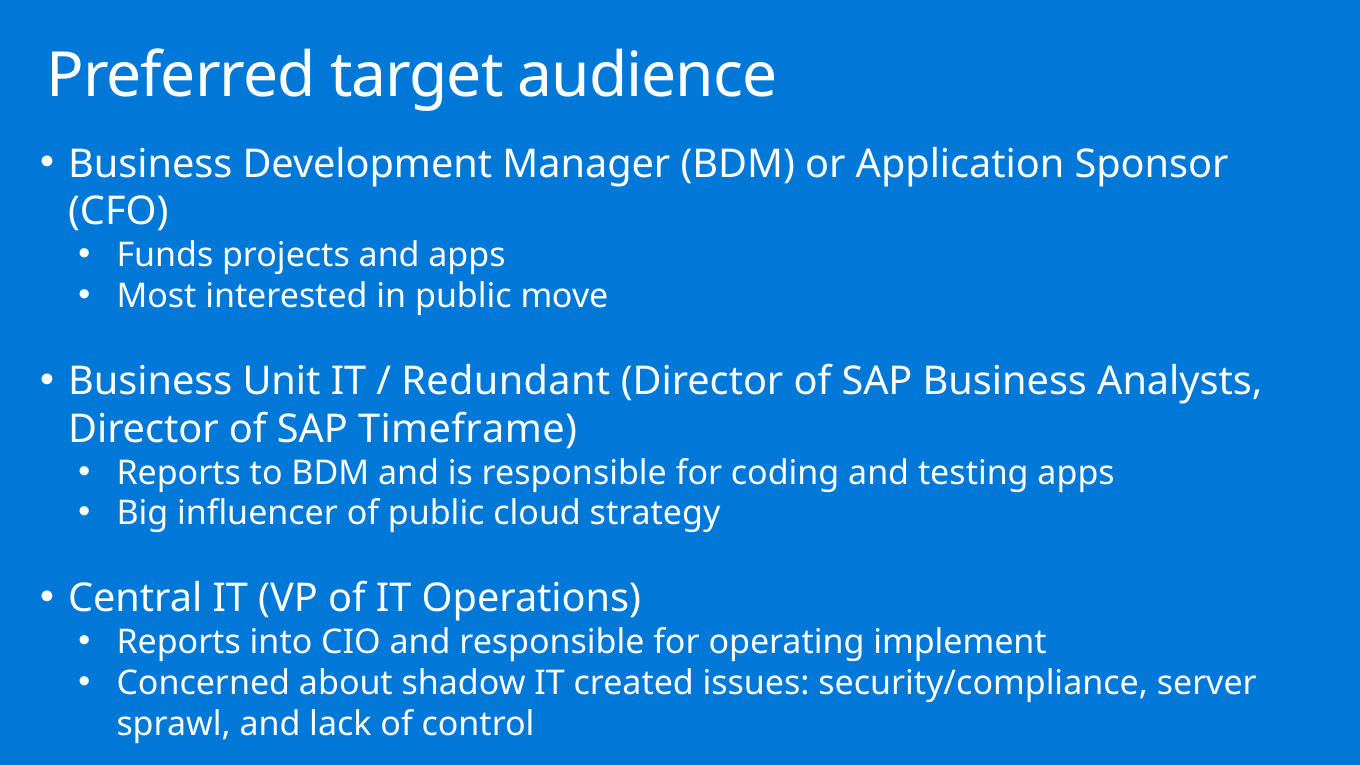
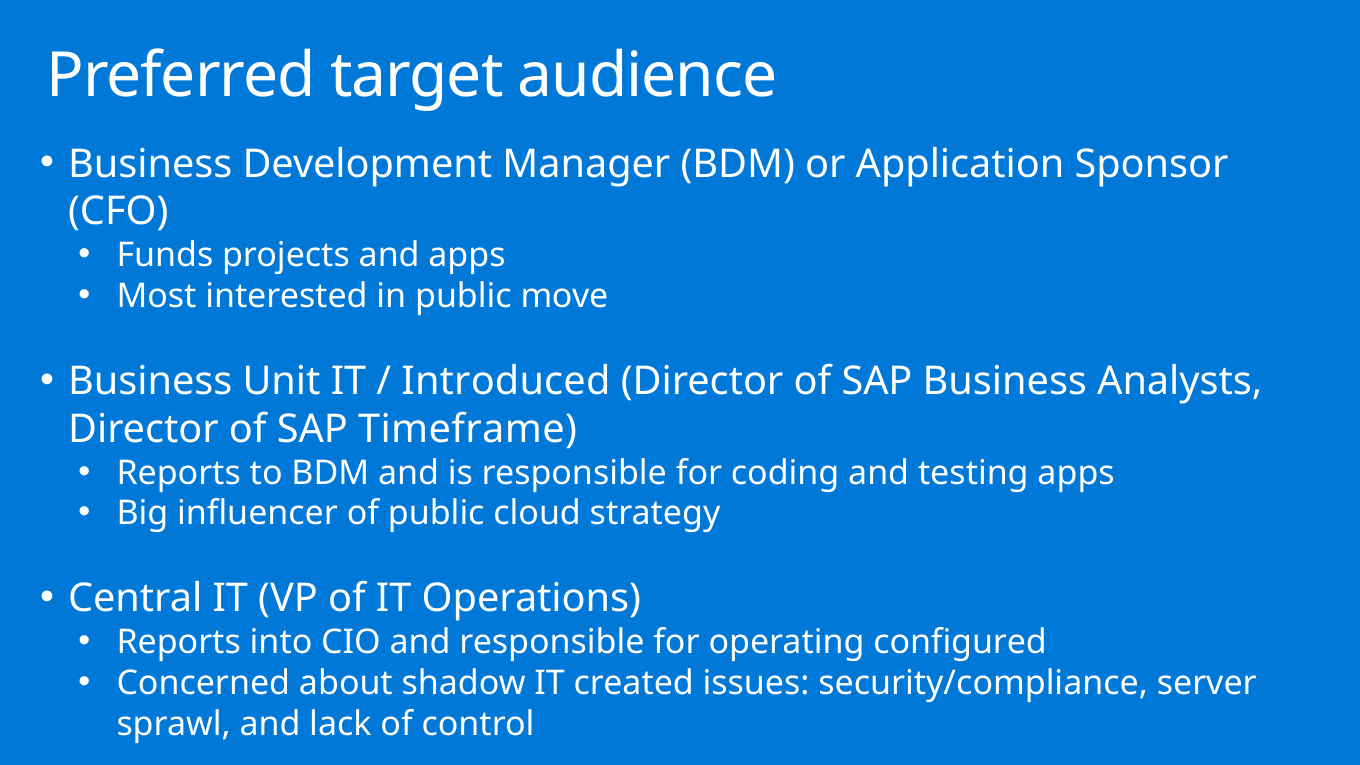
Redundant: Redundant -> Introduced
implement: implement -> configured
